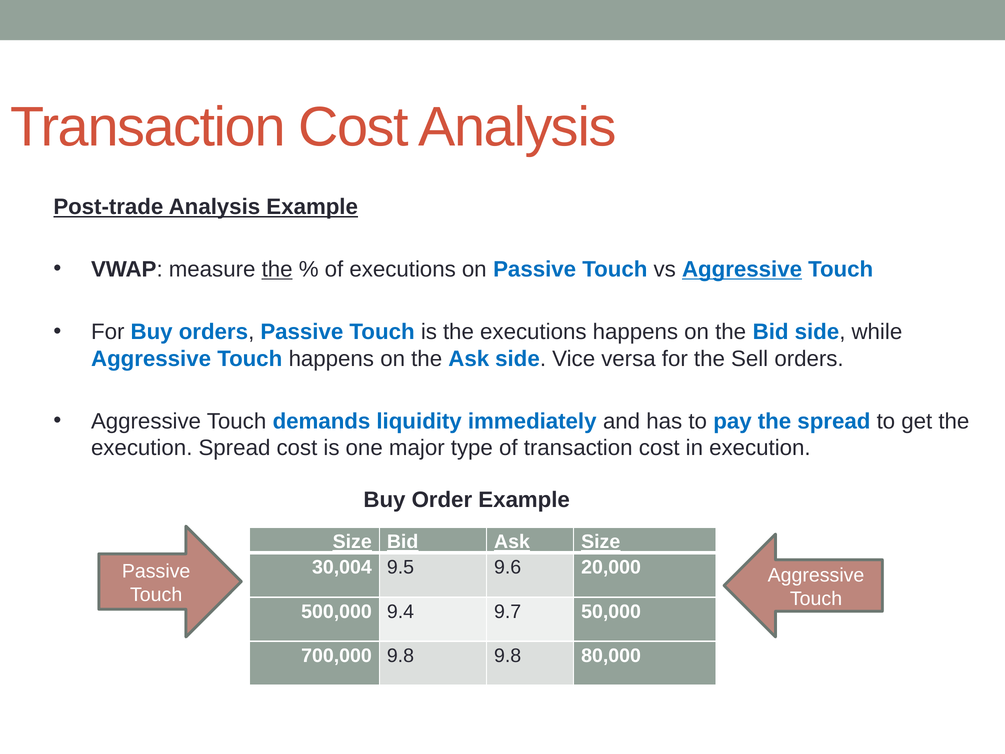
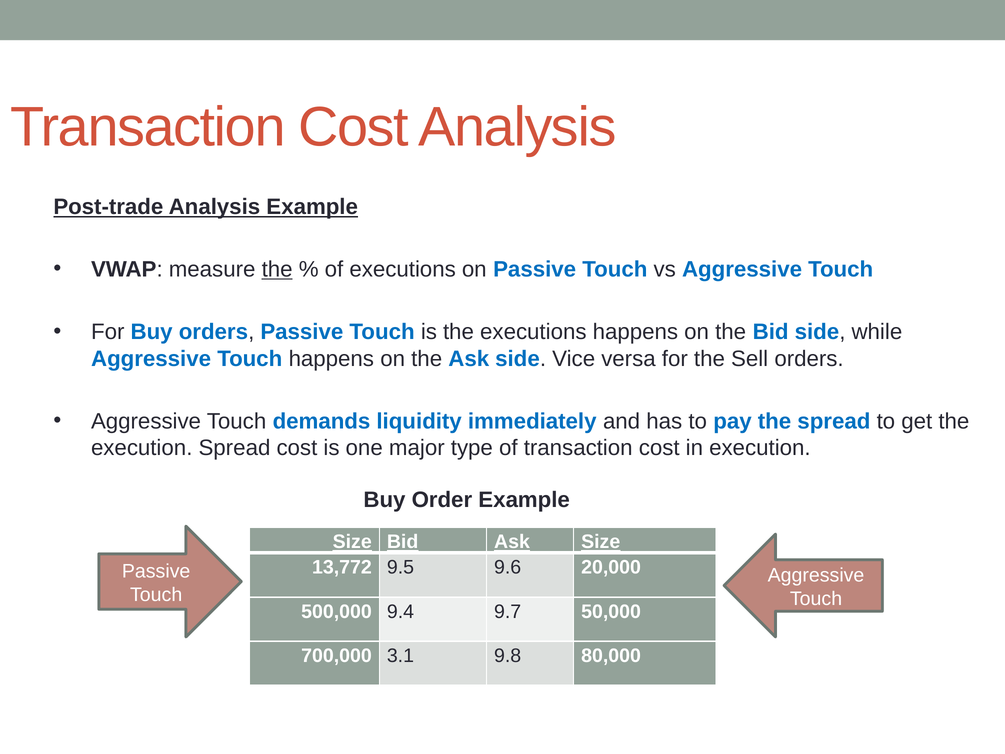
Aggressive at (742, 269) underline: present -> none
30,004: 30,004 -> 13,772
700,000 9.8: 9.8 -> 3.1
